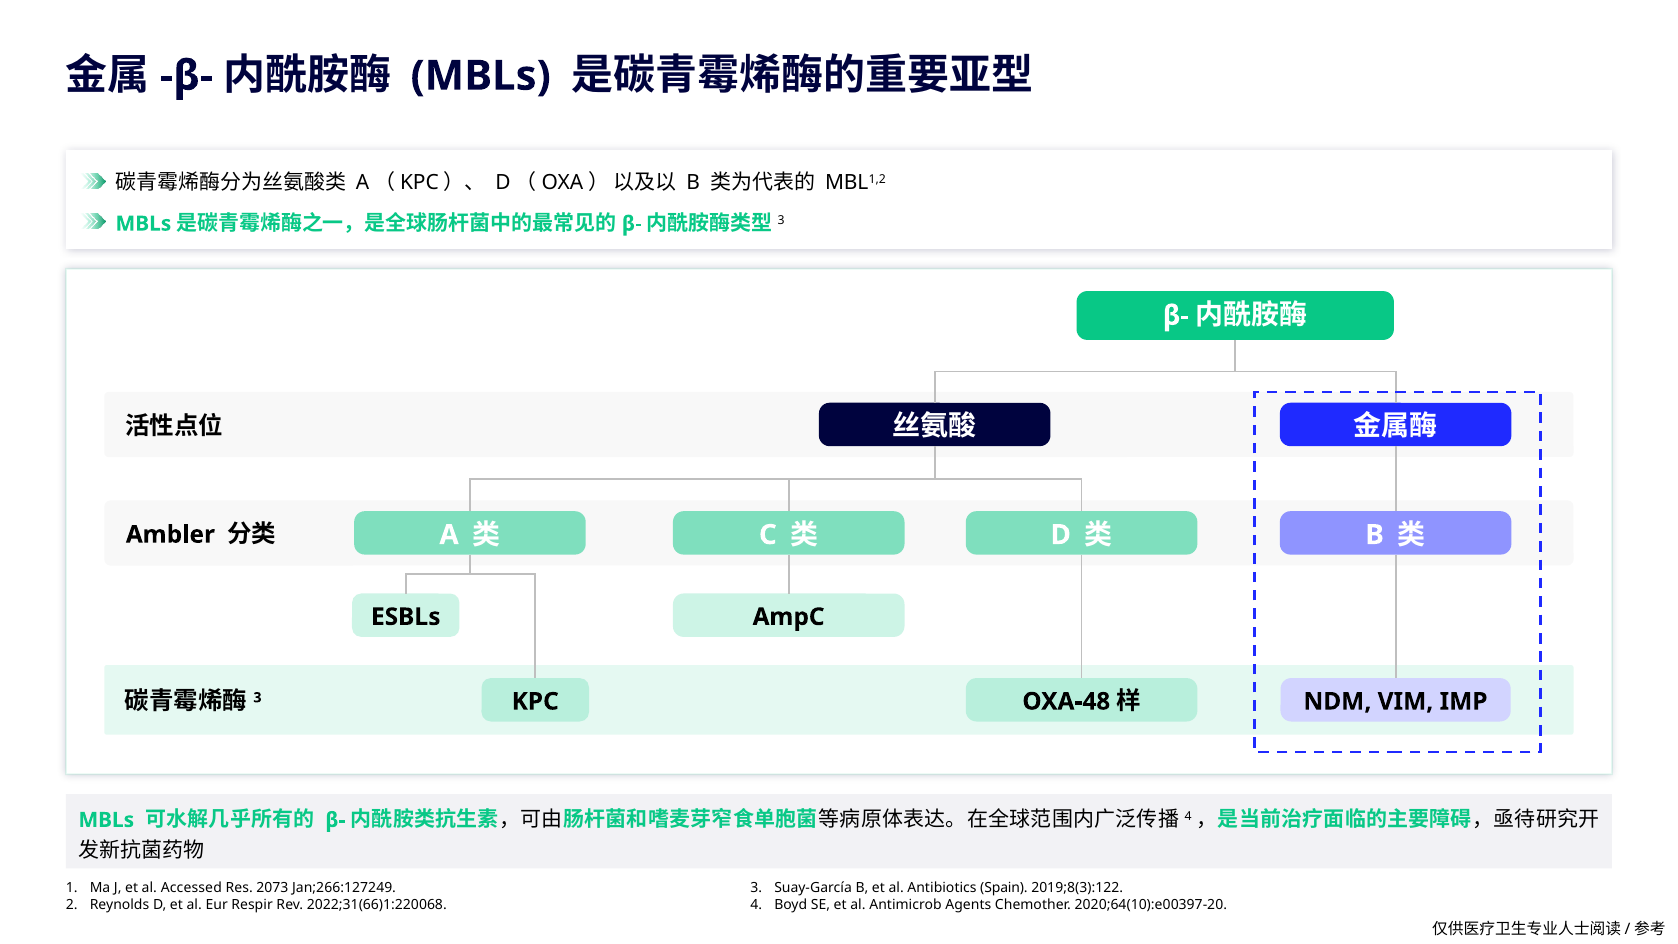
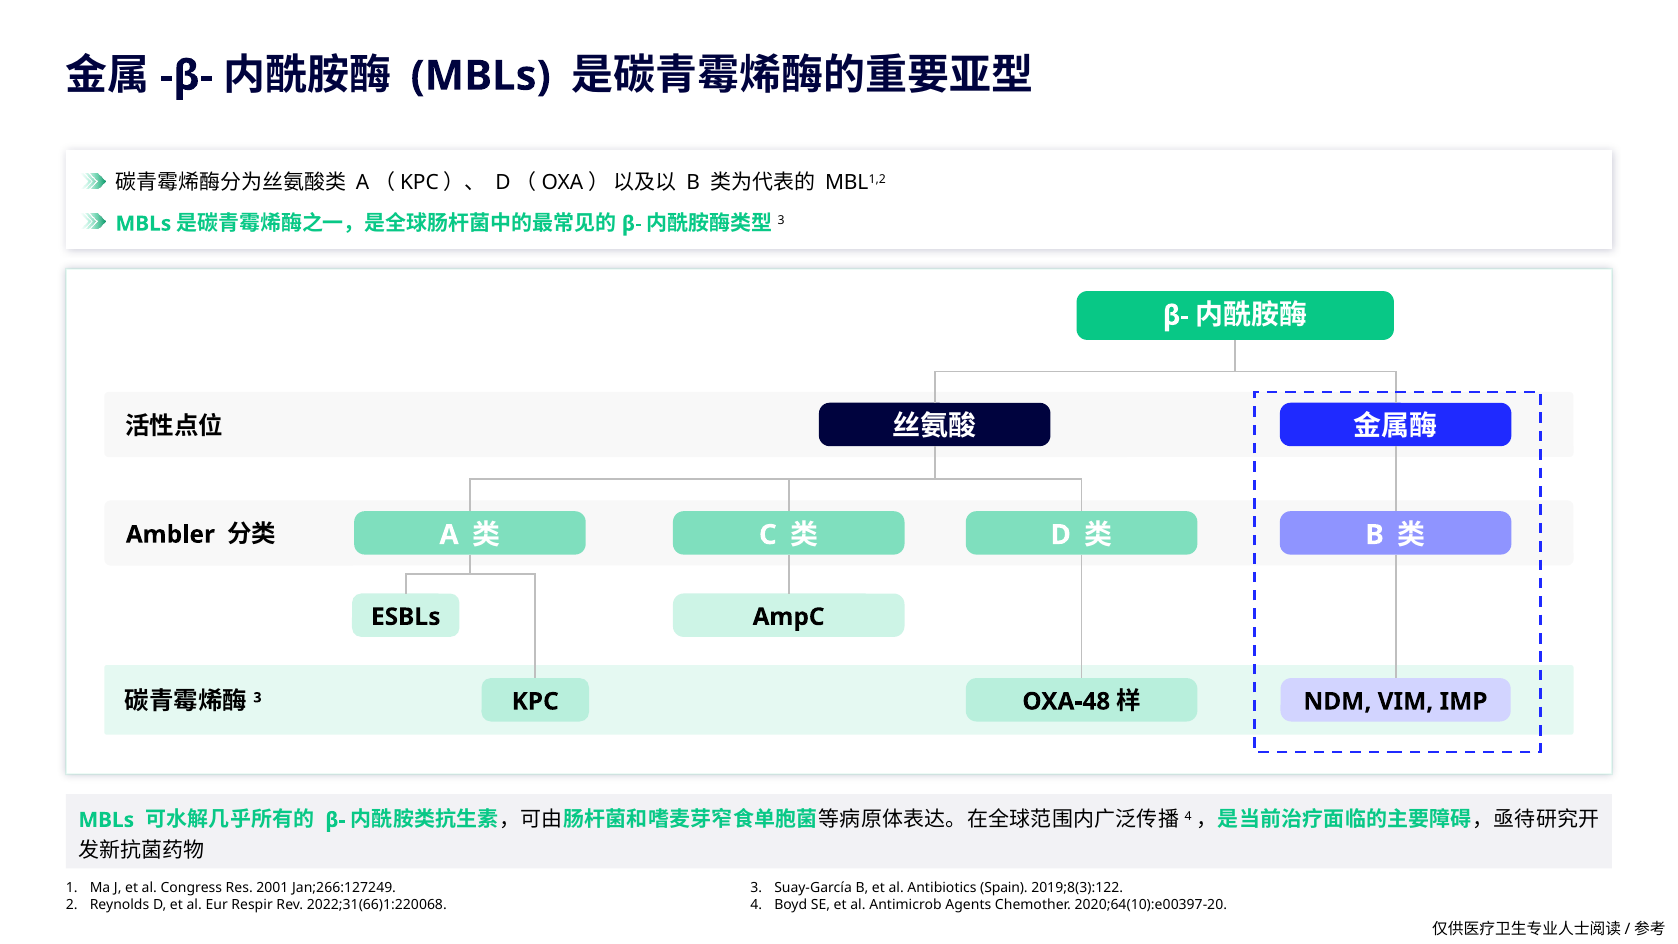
Accessed: Accessed -> Congress
2073: 2073 -> 2001
